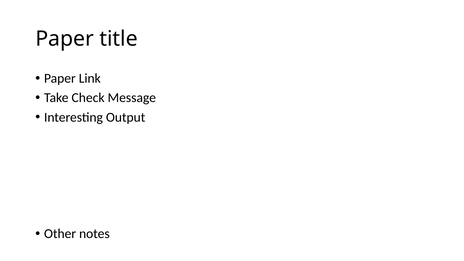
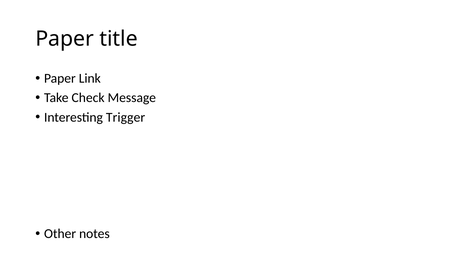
Output: Output -> Trigger
